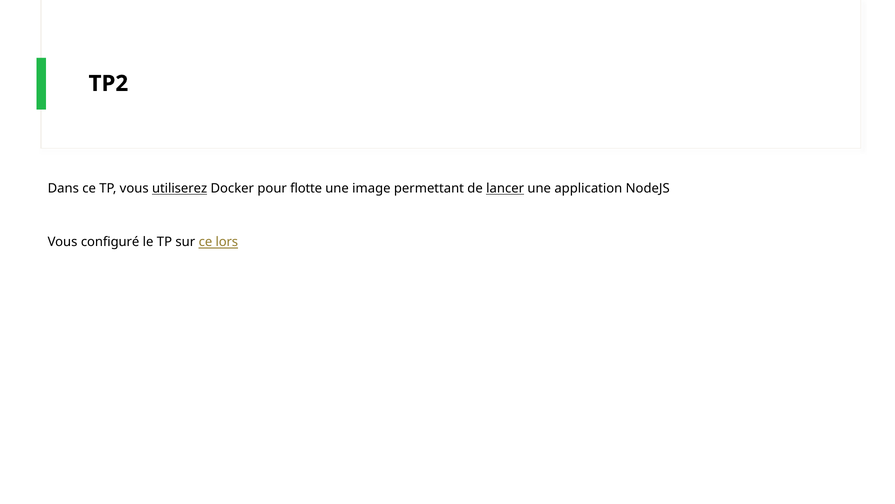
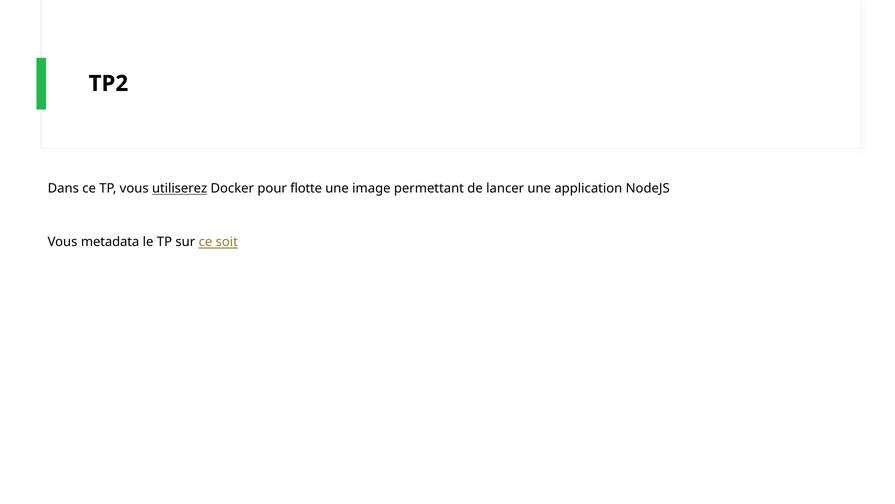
lancer underline: present -> none
configuré: configuré -> metadata
lors: lors -> soit
